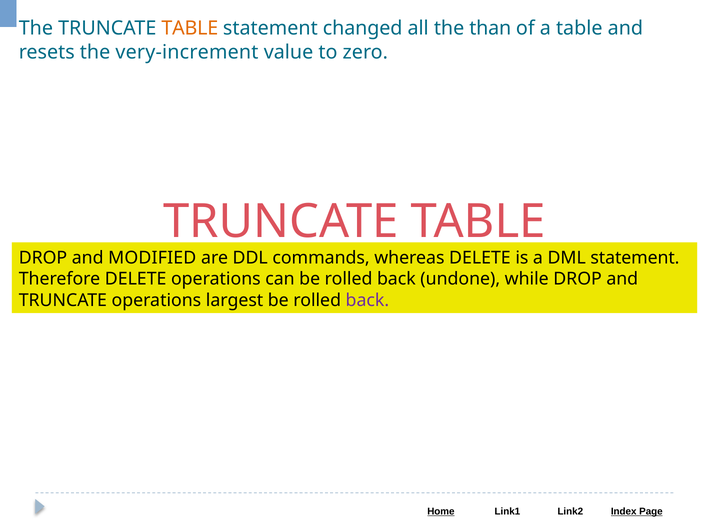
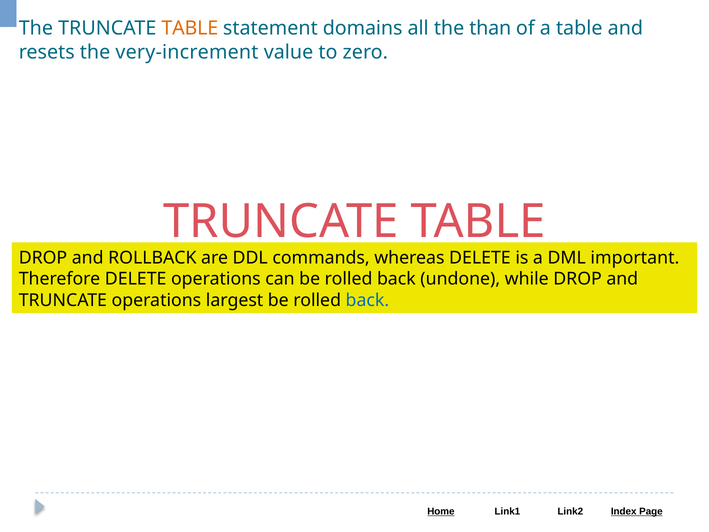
changed: changed -> domains
MODIFIED: MODIFIED -> ROLLBACK
DML statement: statement -> important
back at (367, 300) colour: purple -> blue
